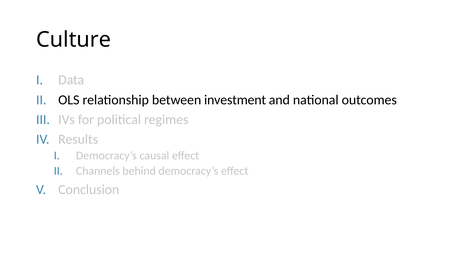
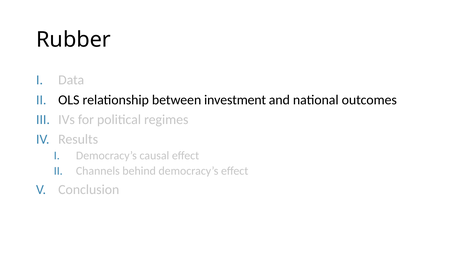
Culture: Culture -> Rubber
